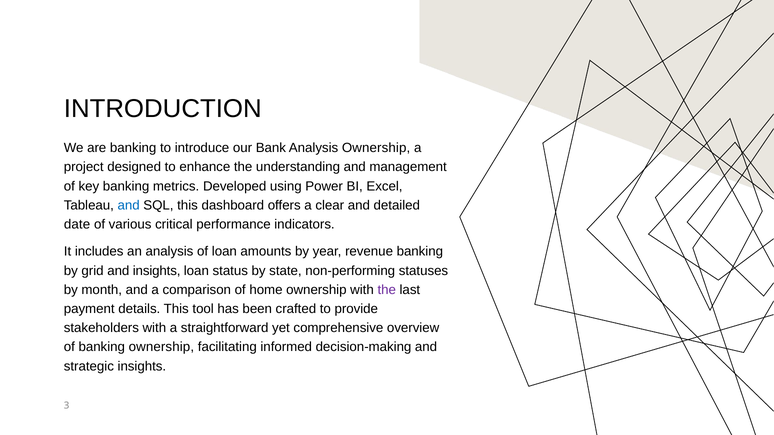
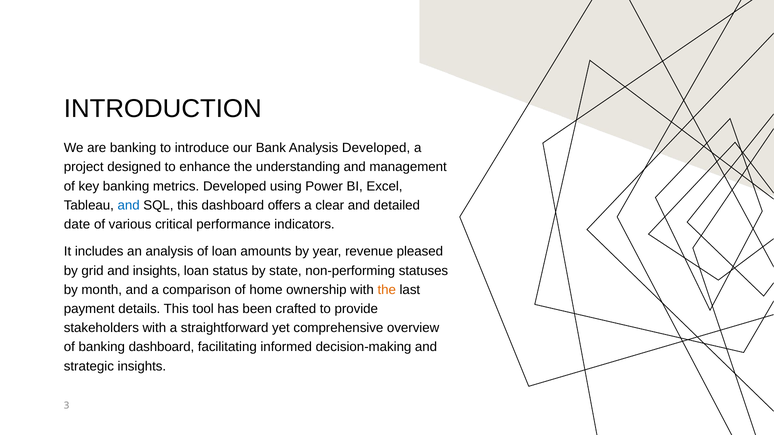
Analysis Ownership: Ownership -> Developed
revenue banking: banking -> pleased
the at (387, 290) colour: purple -> orange
banking ownership: ownership -> dashboard
